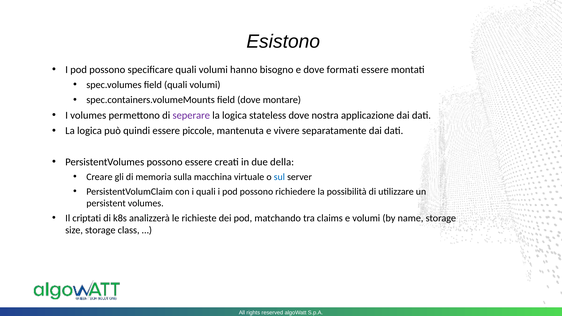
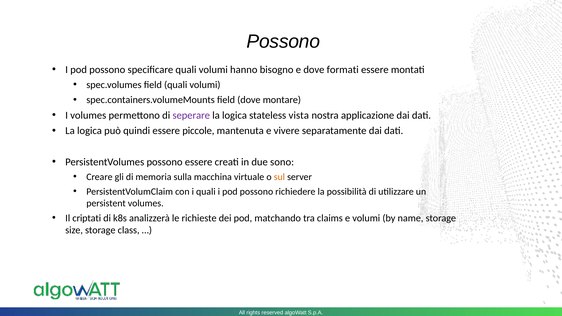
Esistono at (283, 42): Esistono -> Possono
stateless dove: dove -> vista
della: della -> sono
sul colour: blue -> orange
